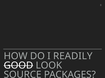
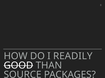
LOOK: LOOK -> THAN
